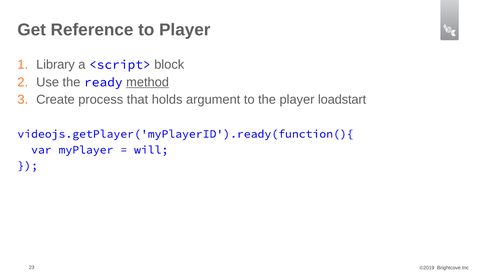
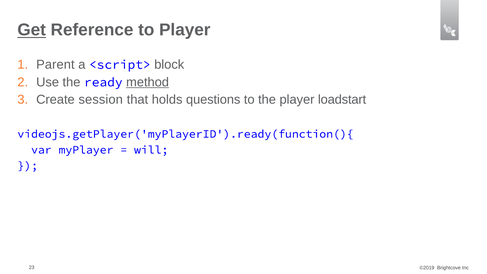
Get underline: none -> present
Library: Library -> Parent
process: process -> session
argument: argument -> questions
